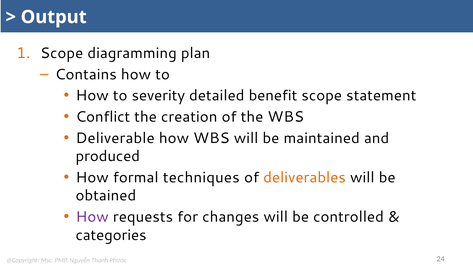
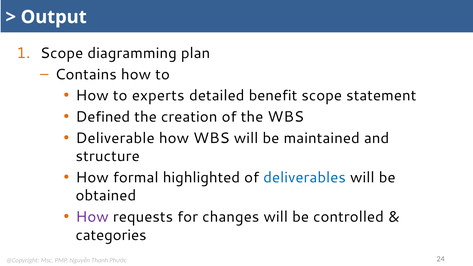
severity: severity -> experts
Conflict: Conflict -> Defined
produced: produced -> structure
techniques: techniques -> highlighted
deliverables colour: orange -> blue
